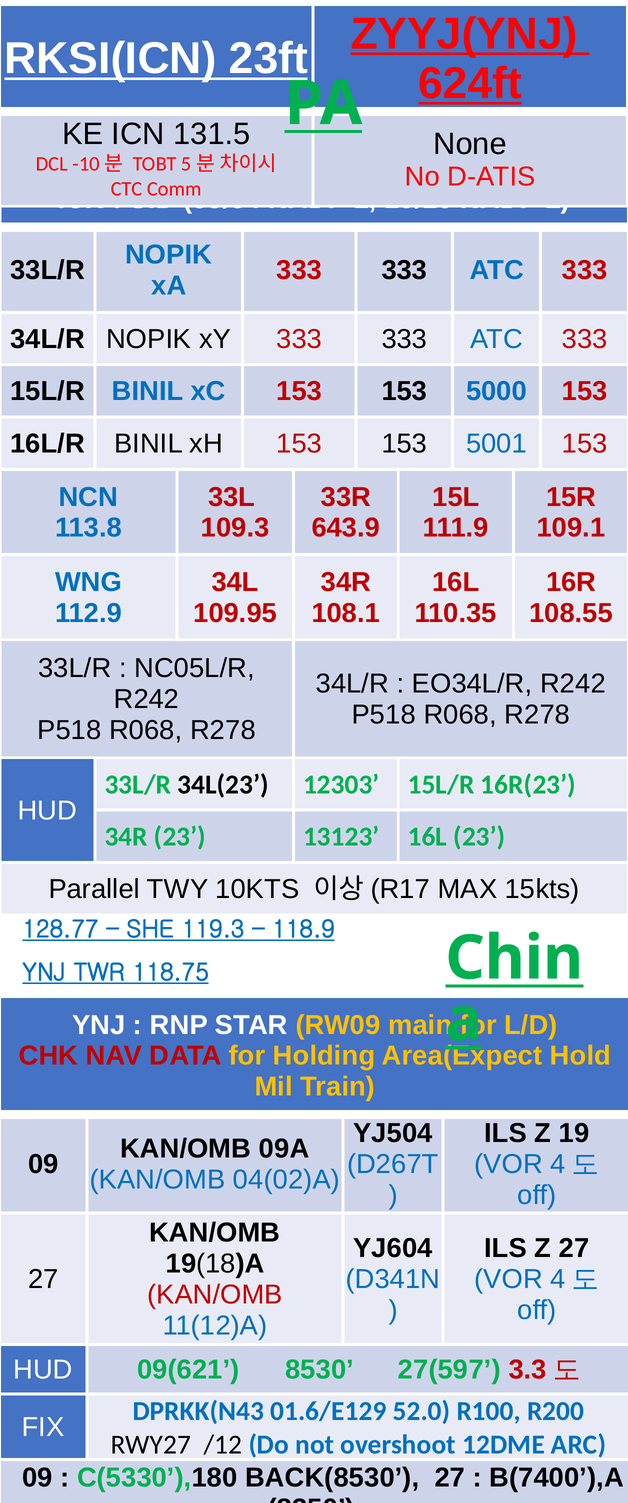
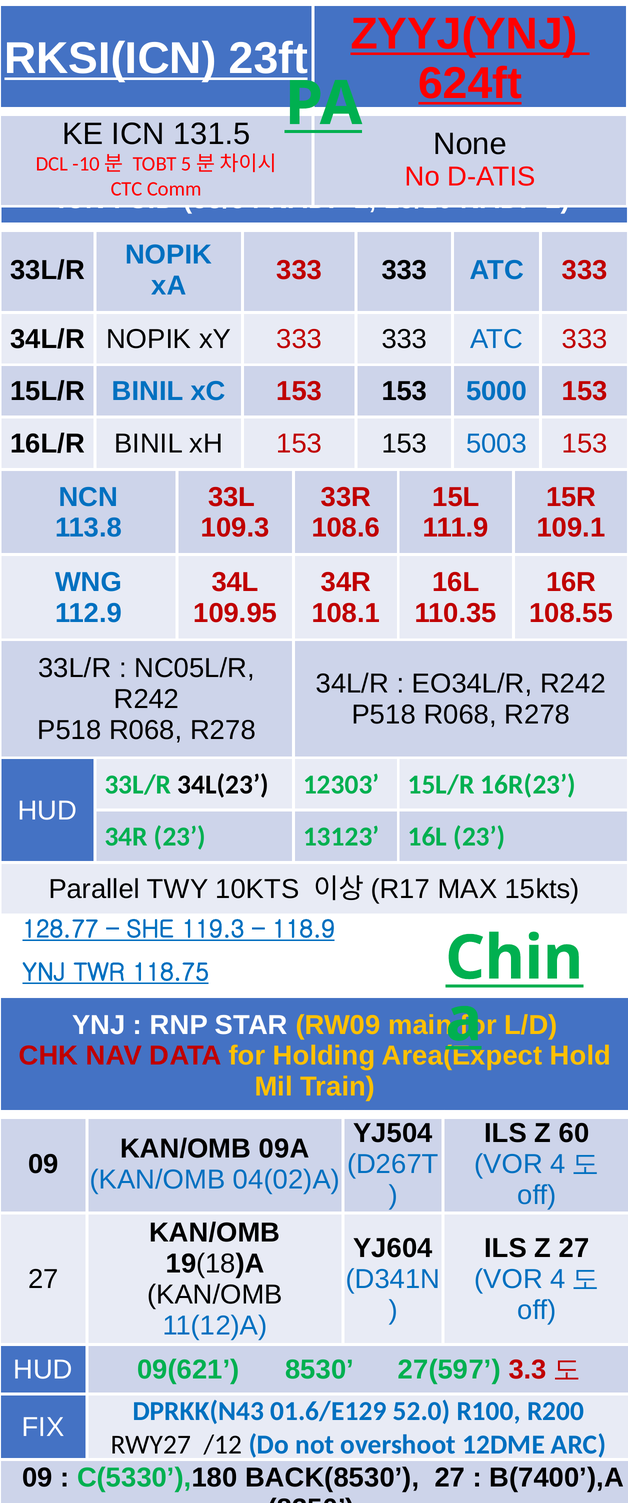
5001: 5001 -> 5003
643.9: 643.9 -> 108.6
19: 19 -> 60
KAN/OMB at (215, 1294) colour: red -> black
